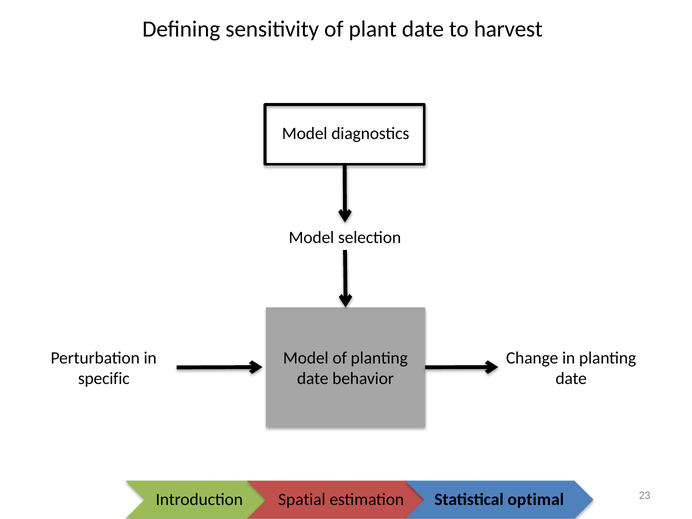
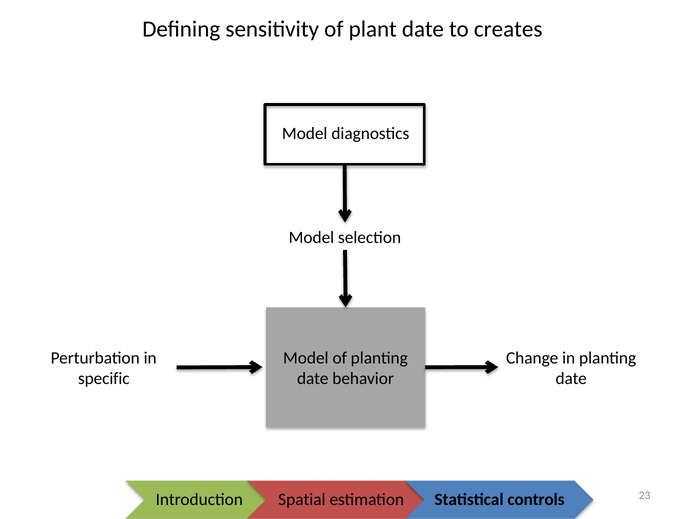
harvest: harvest -> creates
optimal: optimal -> controls
